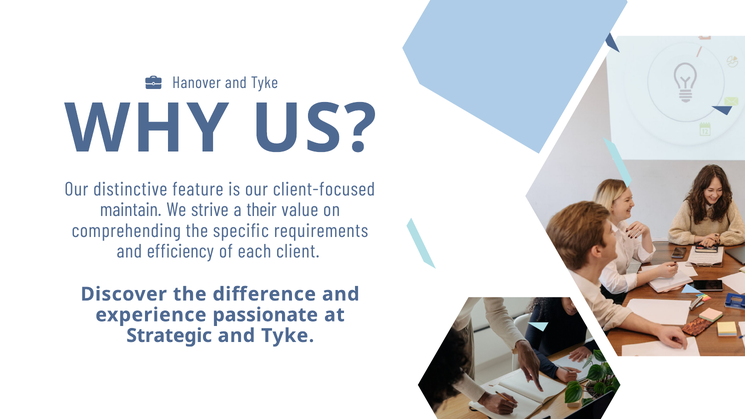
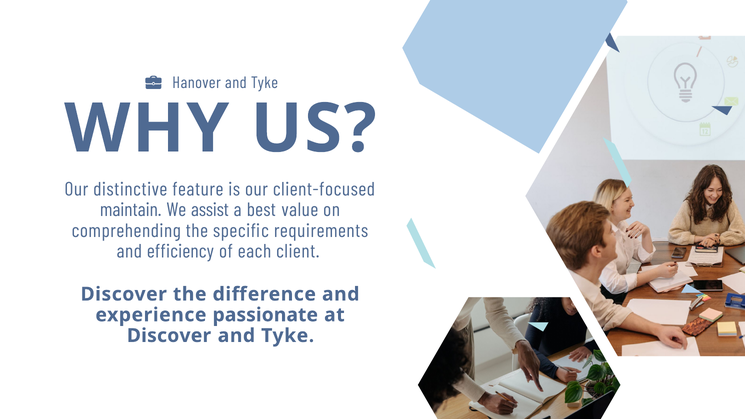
strive: strive -> assist
their: their -> best
Strategic at (169, 336): Strategic -> Discover
